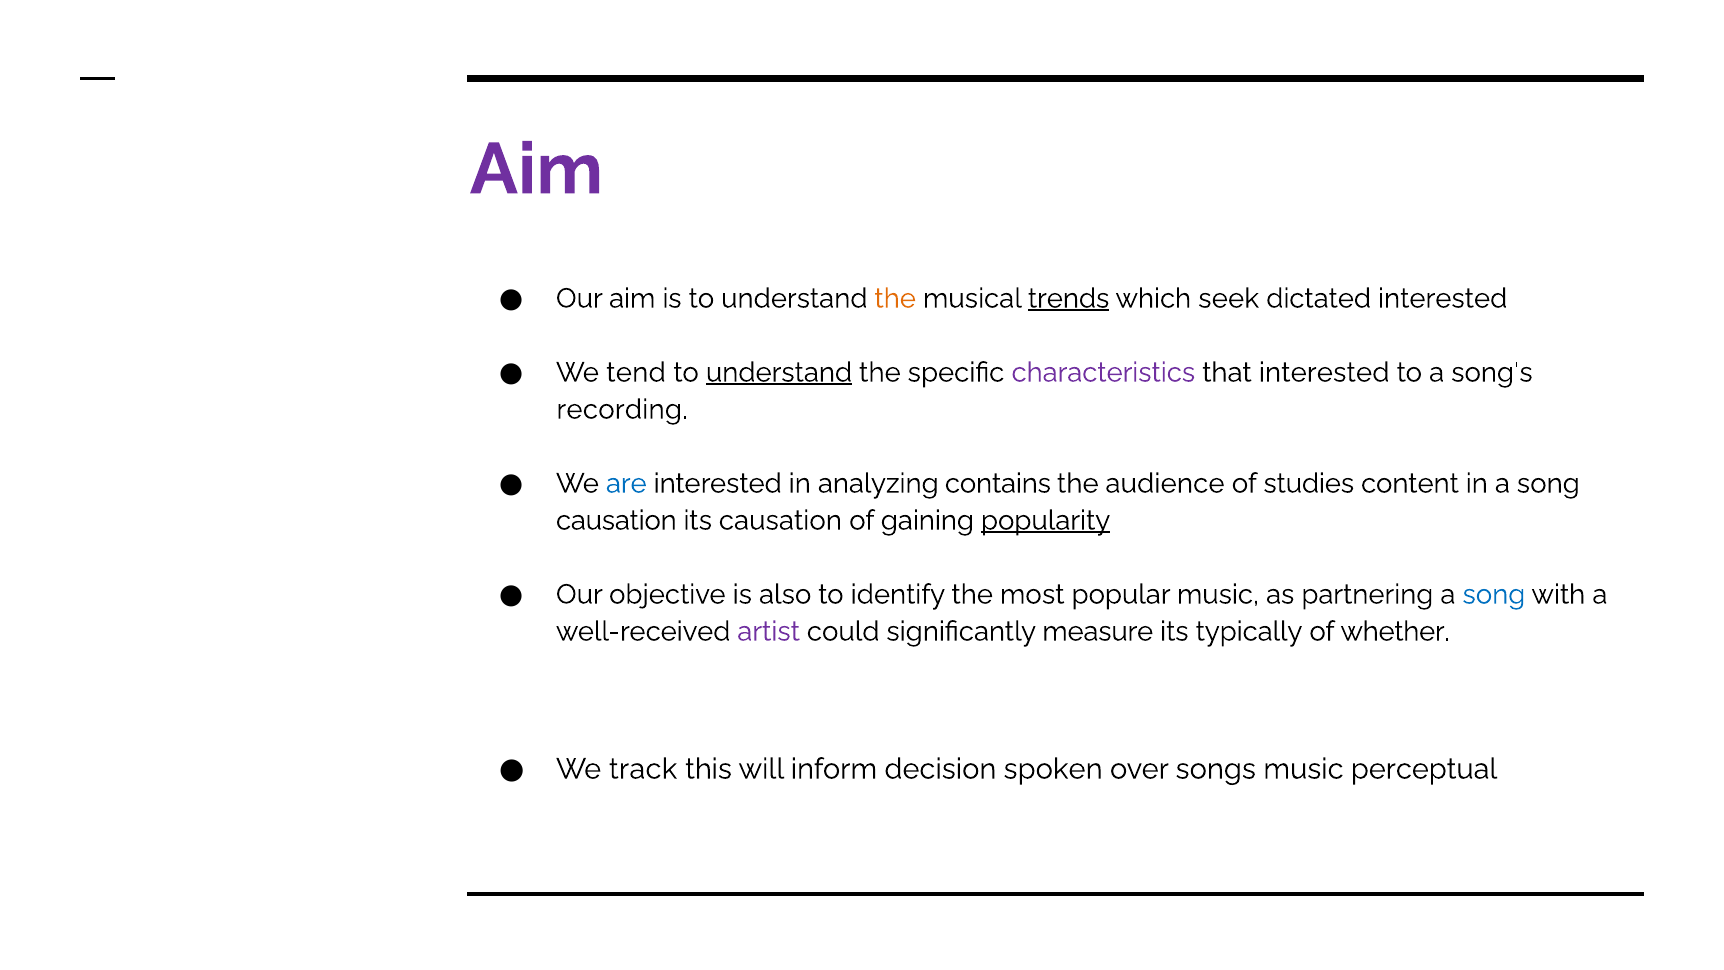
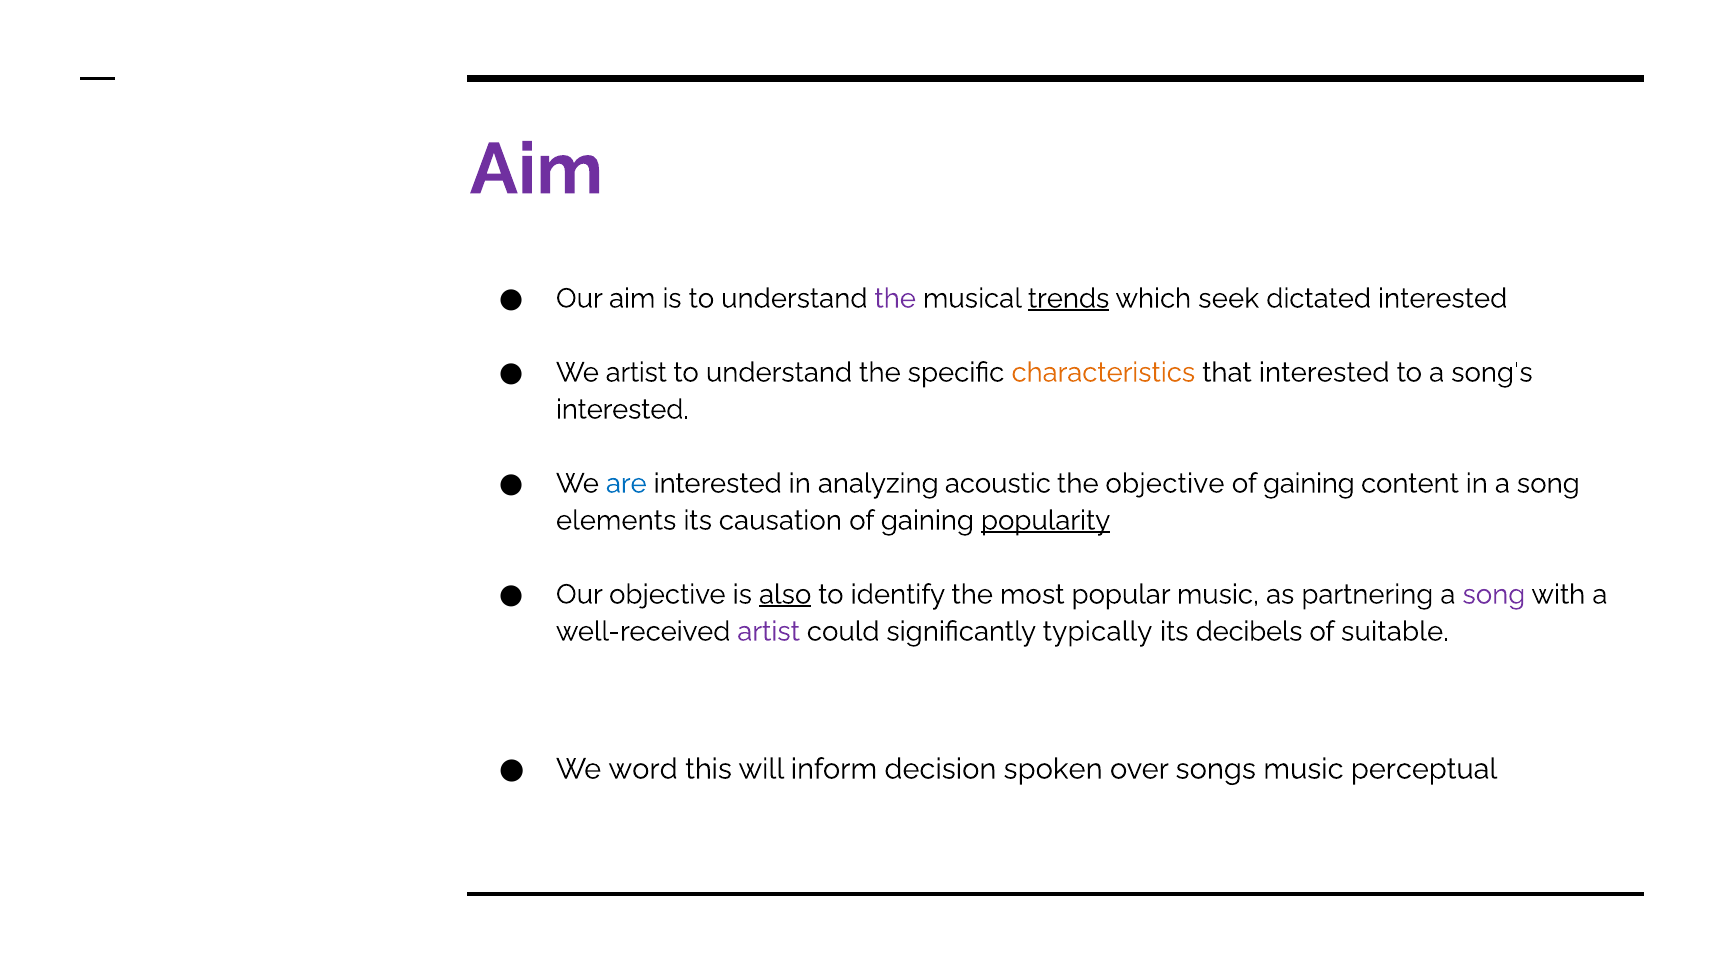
the at (895, 298) colour: orange -> purple
We tend: tend -> artist
understand at (779, 372) underline: present -> none
characteristics colour: purple -> orange
recording at (622, 409): recording -> interested
contains: contains -> acoustic
the audience: audience -> objective
studies at (1309, 483): studies -> gaining
causation at (616, 520): causation -> elements
also underline: none -> present
song at (1494, 594) colour: blue -> purple
measure: measure -> typically
typically: typically -> decibels
whether: whether -> suitable
track: track -> word
